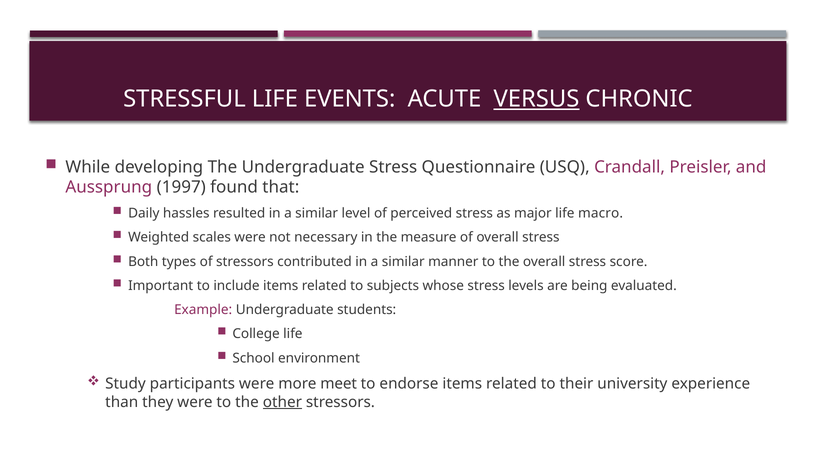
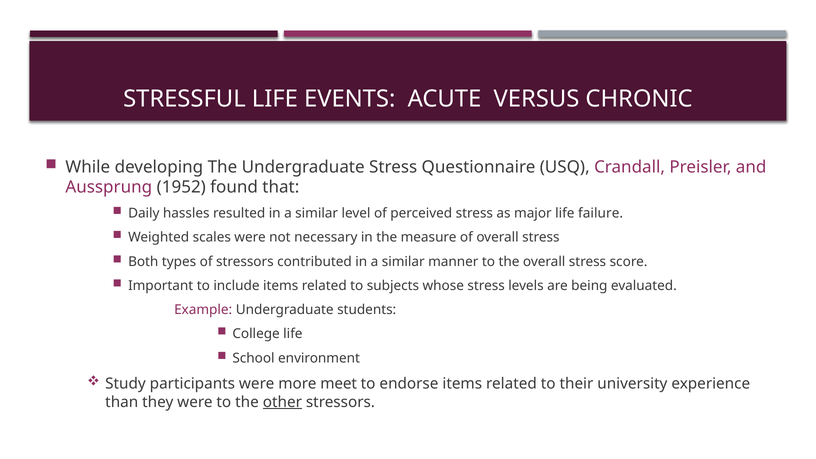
VERSUS underline: present -> none
1997: 1997 -> 1952
macro: macro -> failure
